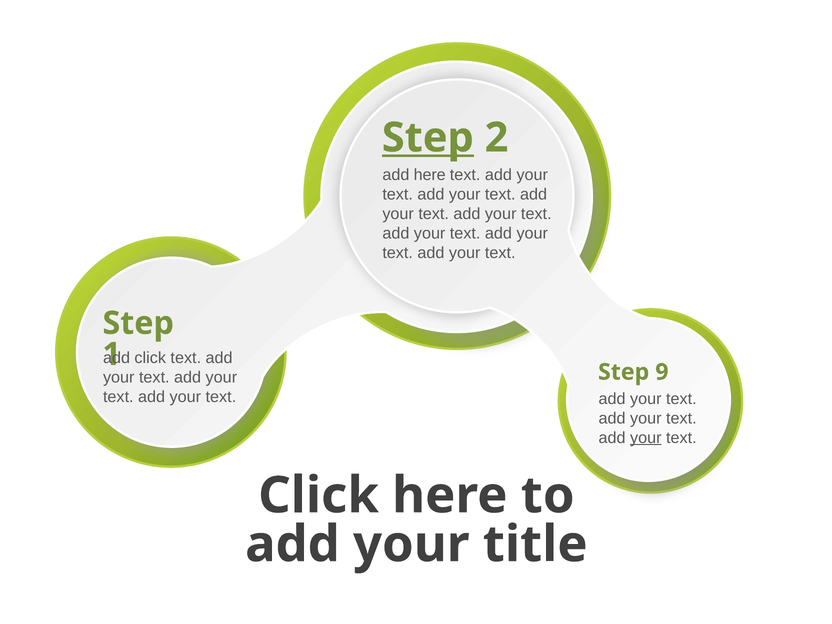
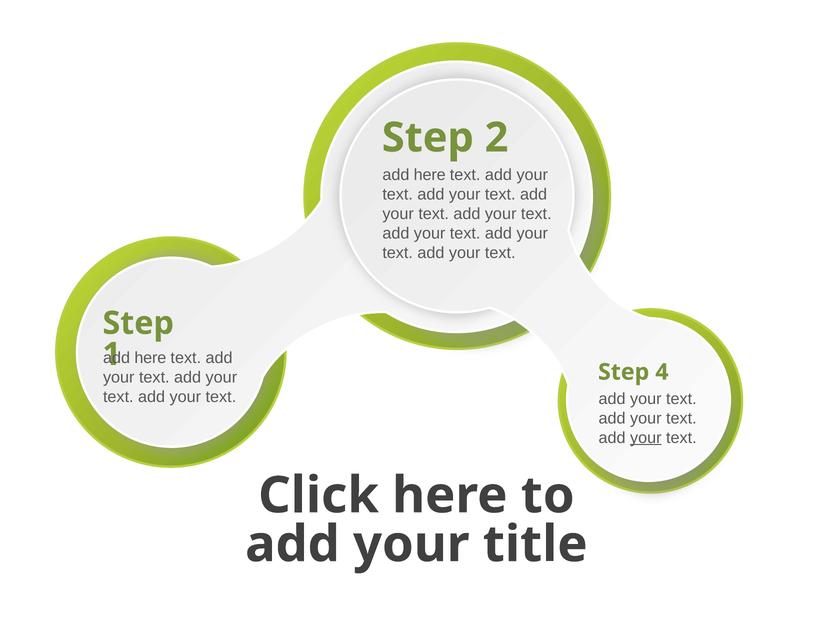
Step at (428, 138) underline: present -> none
click at (150, 358): click -> here
9: 9 -> 4
